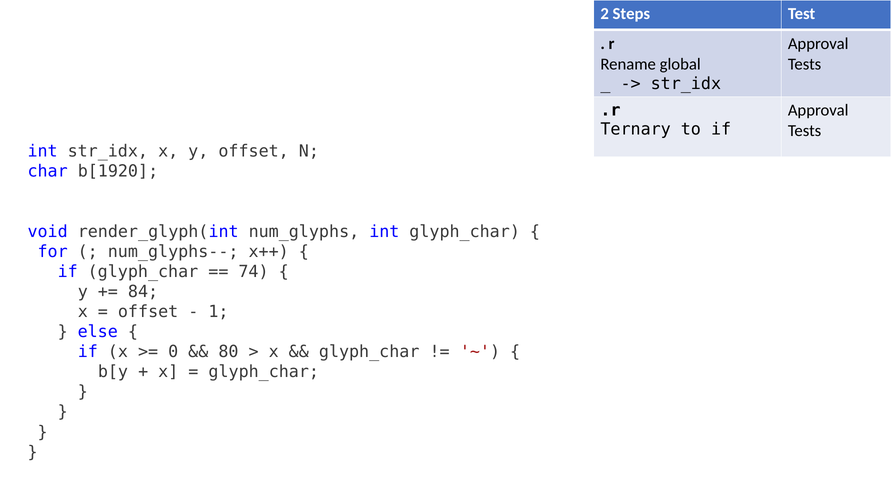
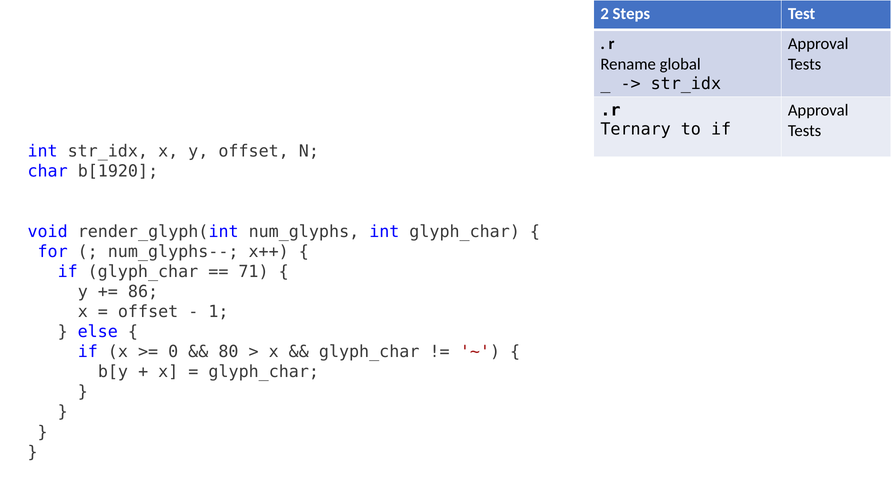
74: 74 -> 71
84: 84 -> 86
